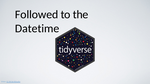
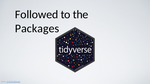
Datetime: Datetime -> Packages
